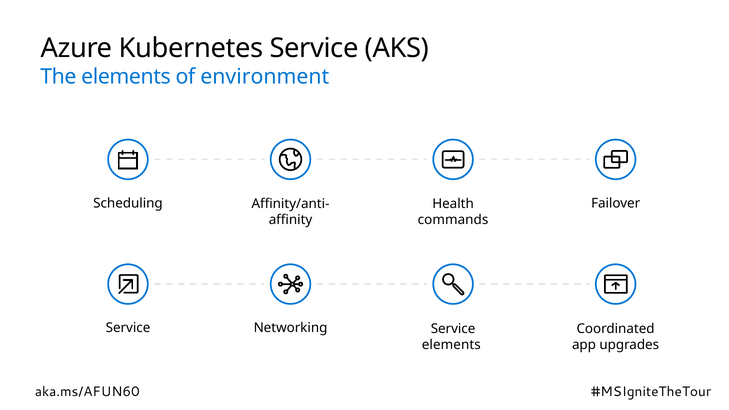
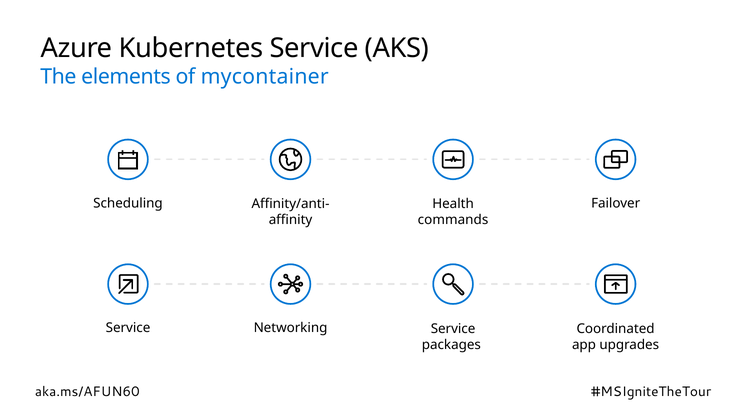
environment: environment -> mycontainer
elements at (451, 345): elements -> packages
